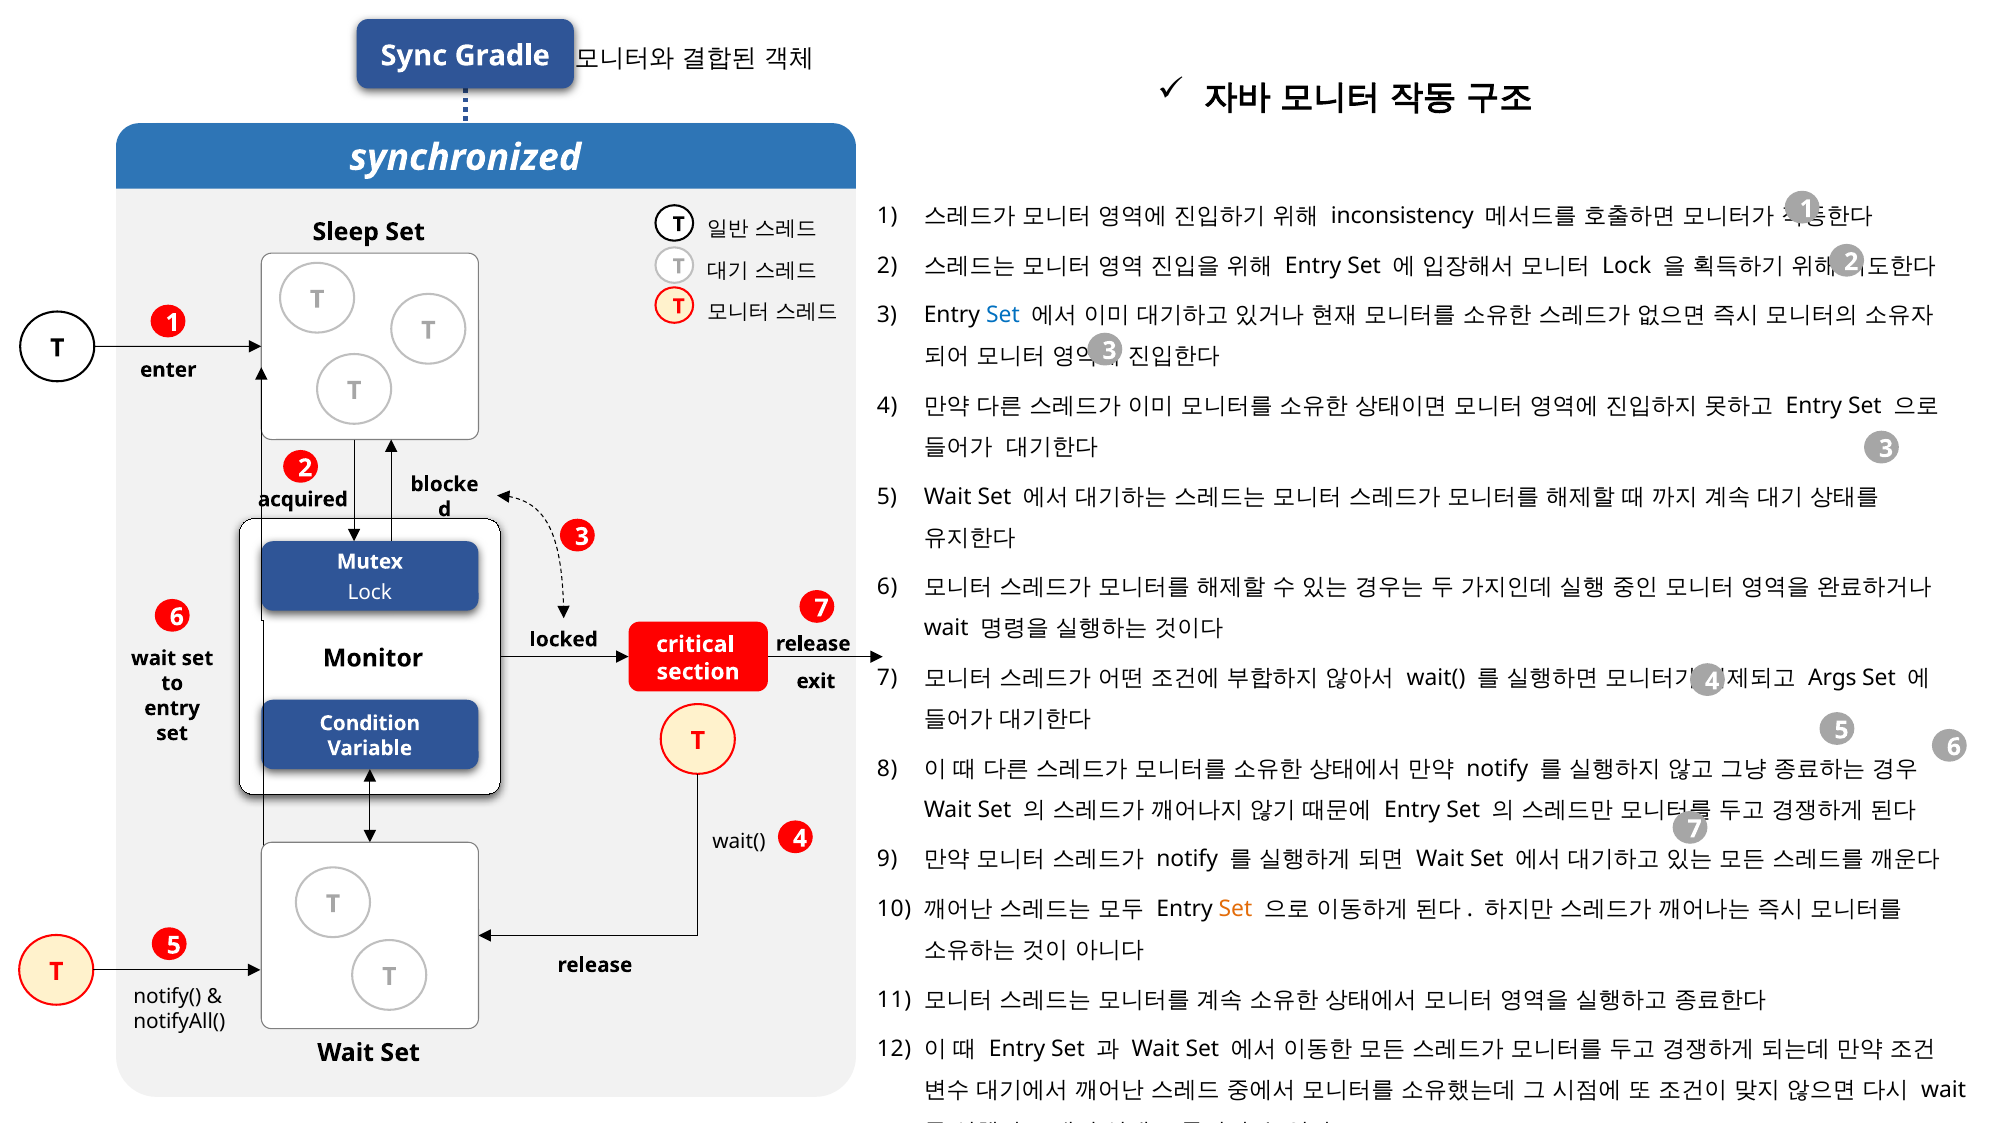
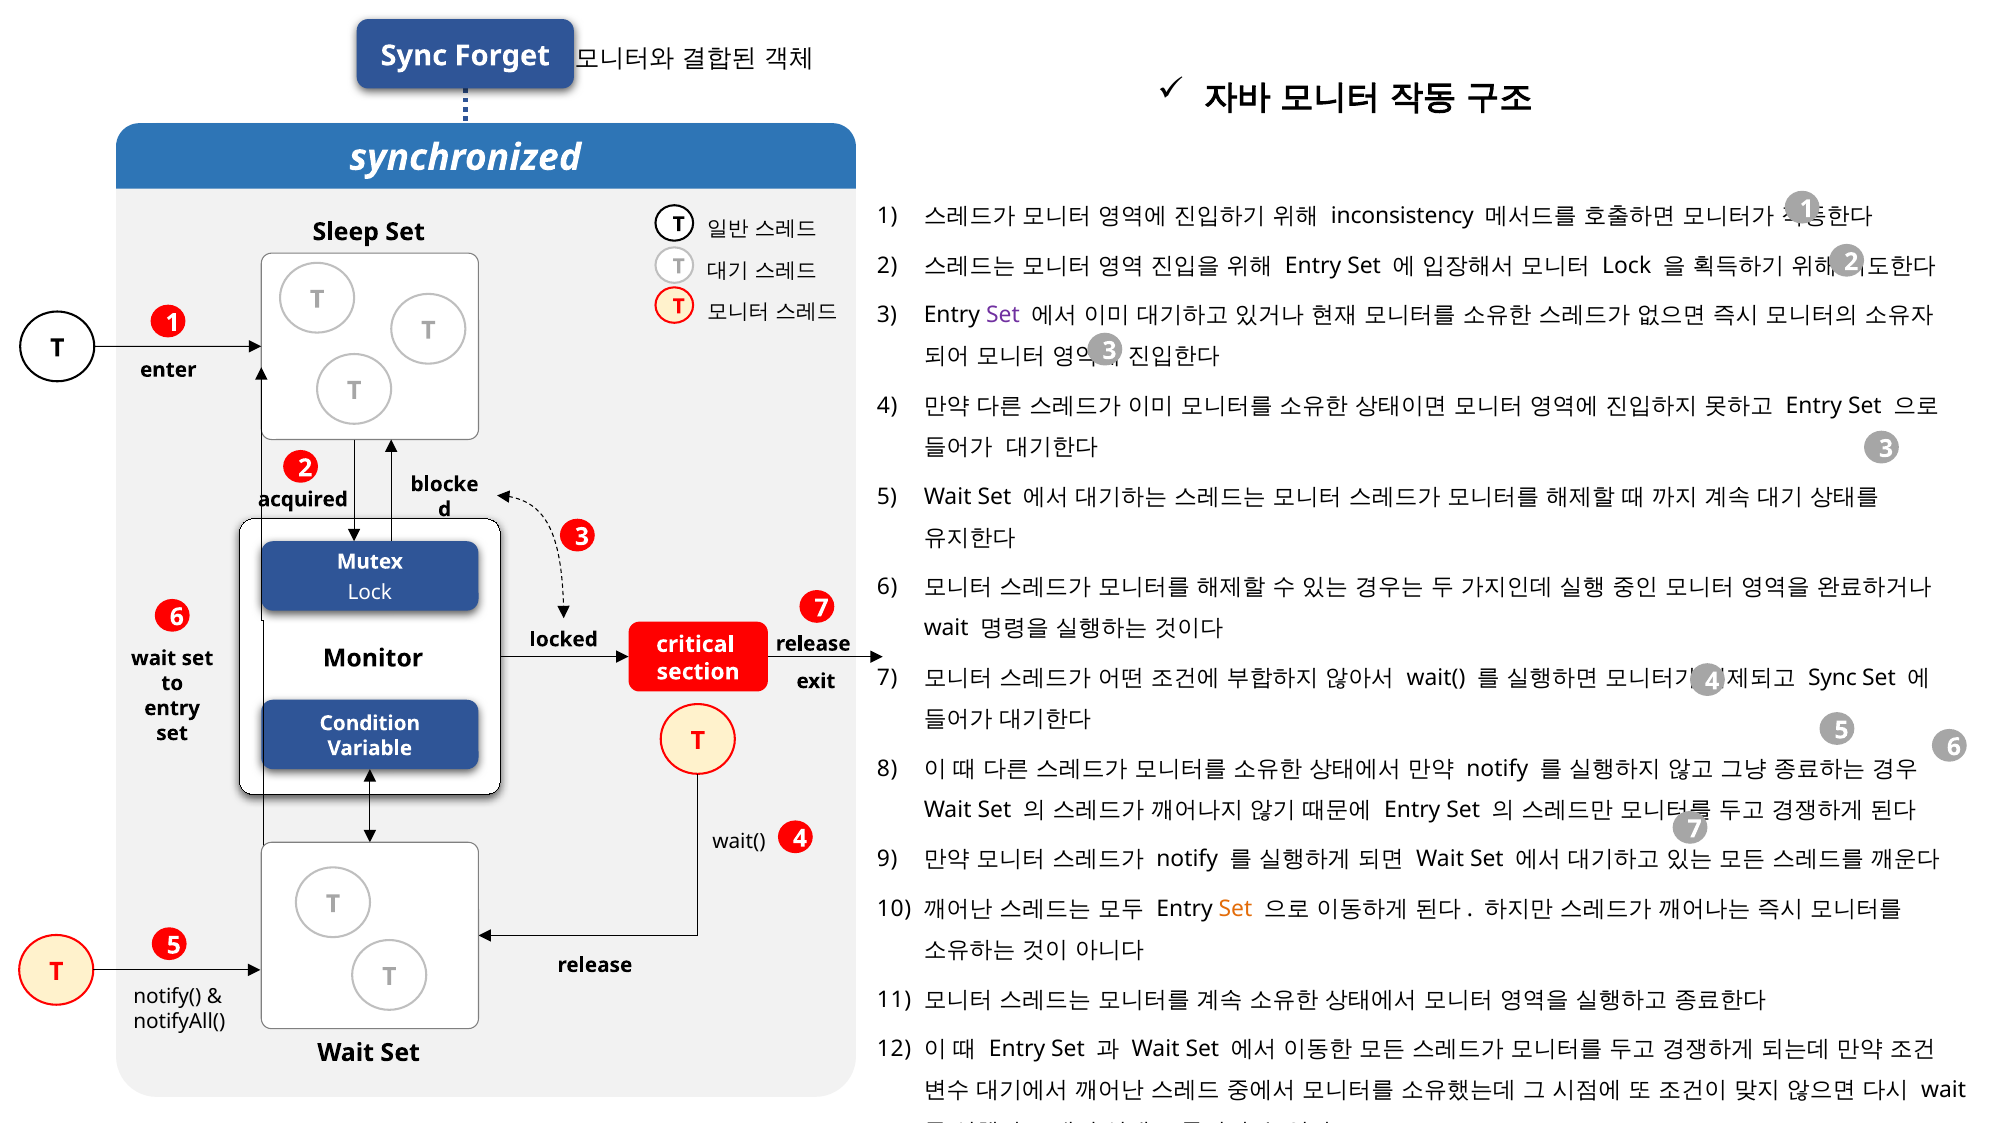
Gradle: Gradle -> Forget
Set at (1003, 315) colour: blue -> purple
Args at (1832, 678): Args -> Sync
